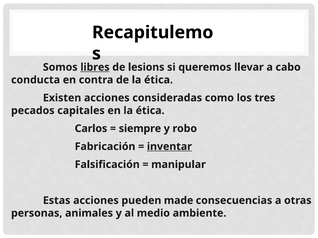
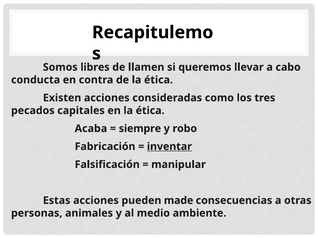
libres underline: present -> none
lesions: lesions -> llamen
Carlos: Carlos -> Acaba
